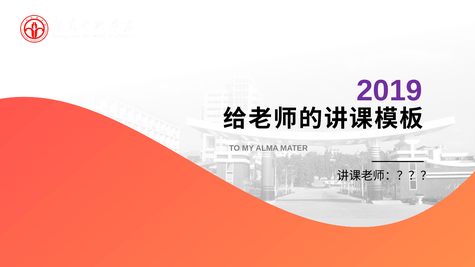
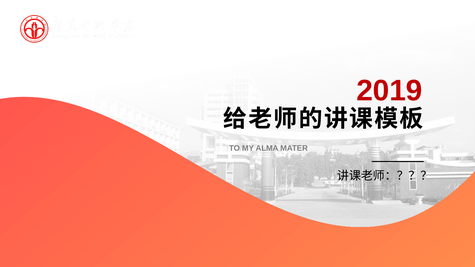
2019 colour: purple -> red
